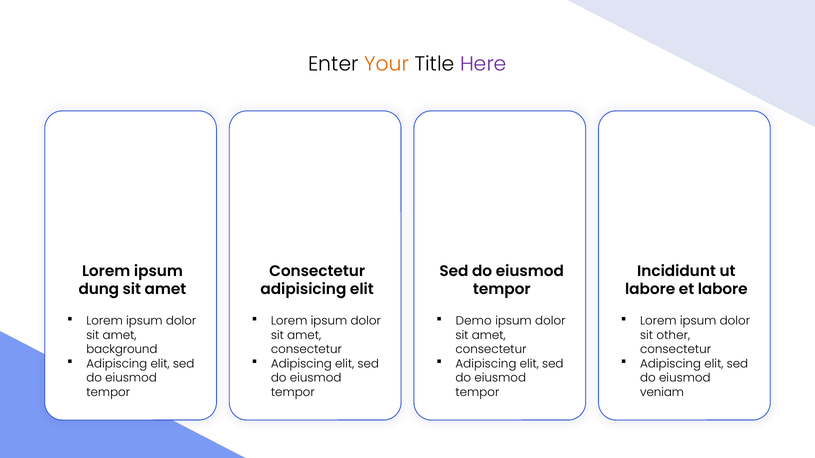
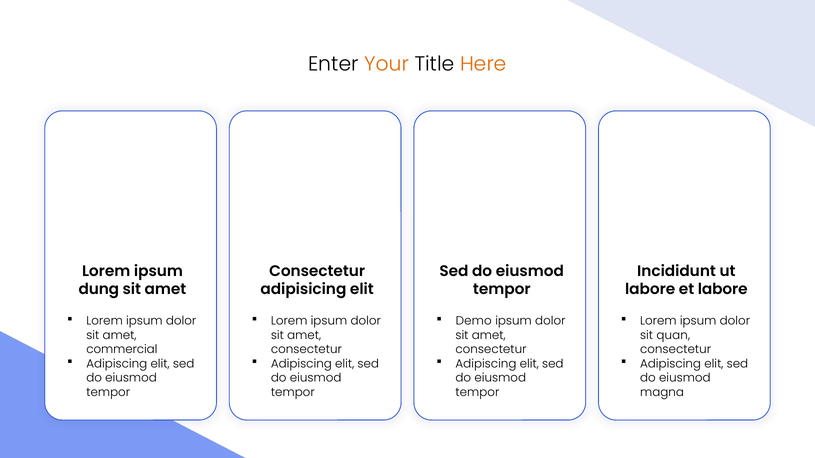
Here colour: purple -> orange
other: other -> quan
background: background -> commercial
veniam: veniam -> magna
